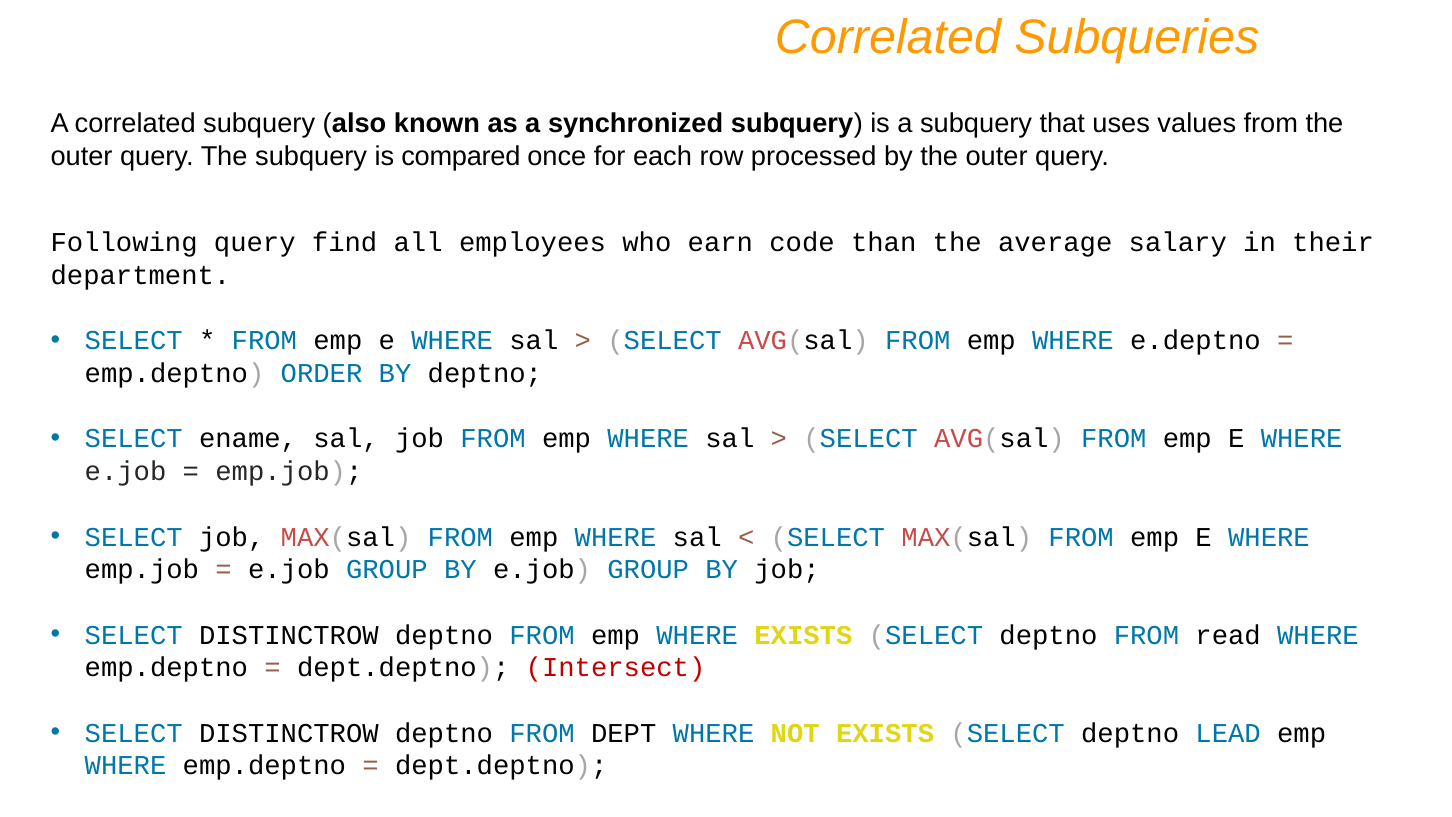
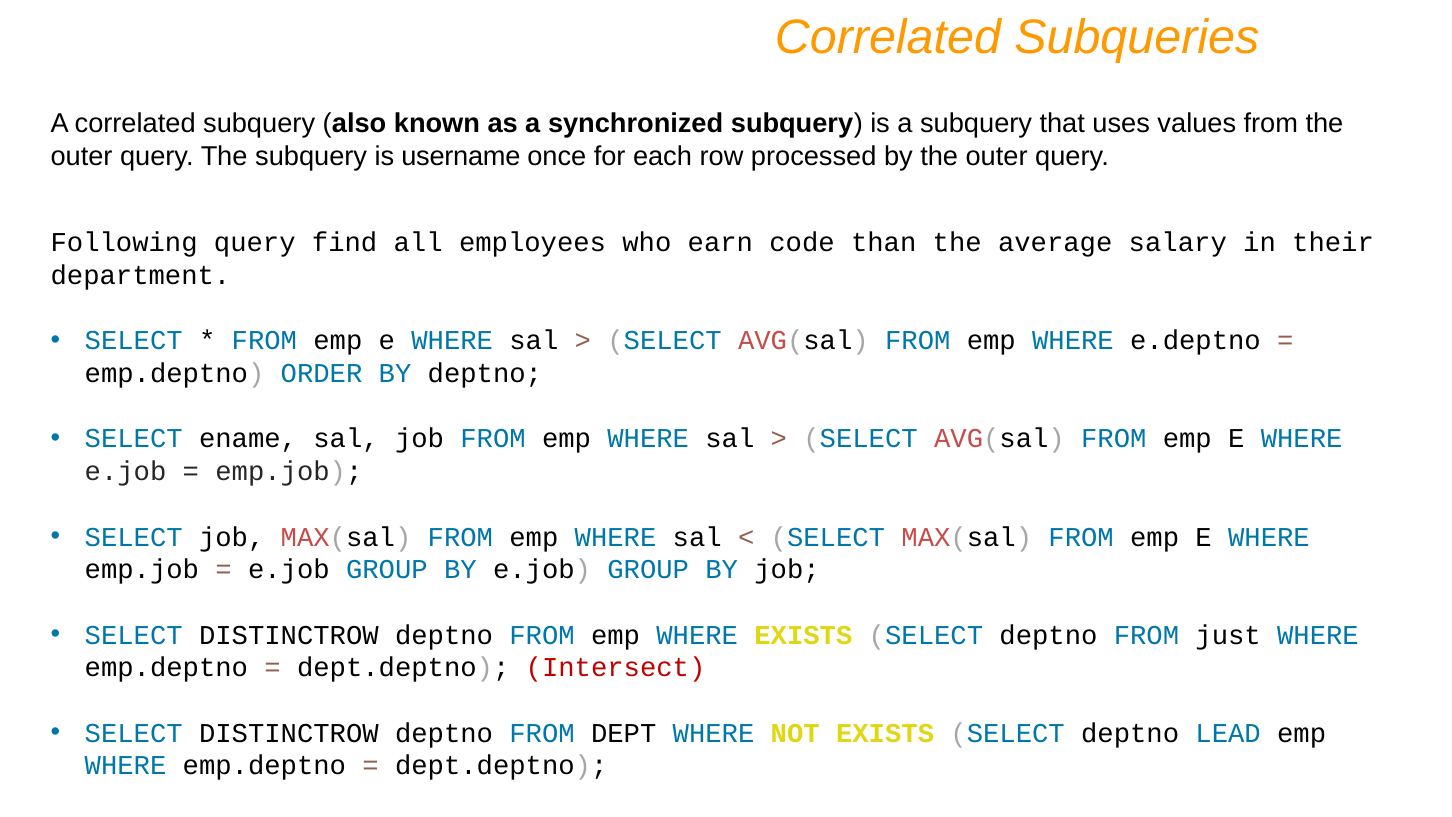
compared: compared -> username
read: read -> just
